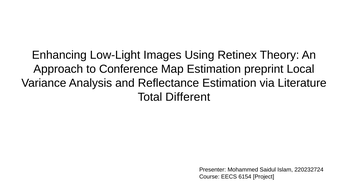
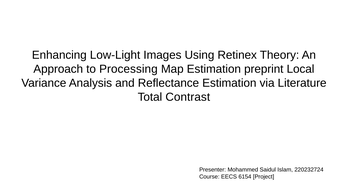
Conference: Conference -> Processing
Different: Different -> Contrast
